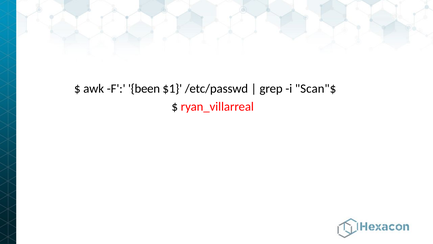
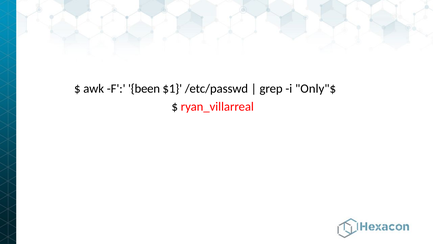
Scan"$: Scan"$ -> Only"$
